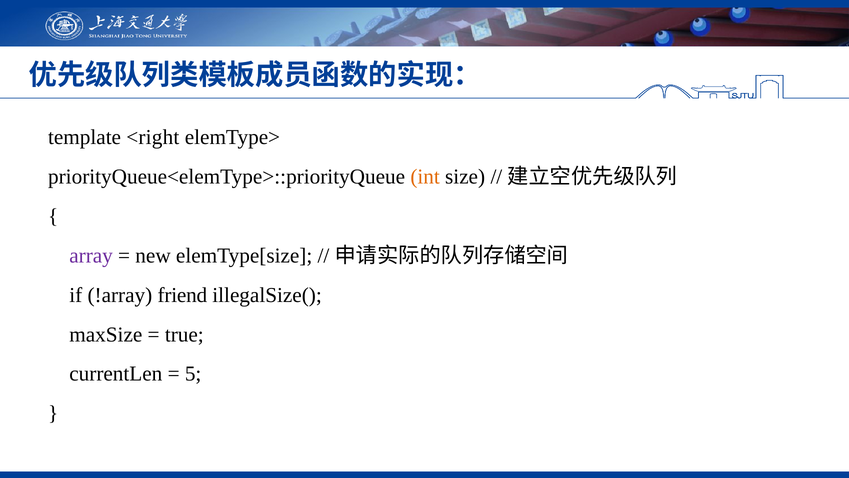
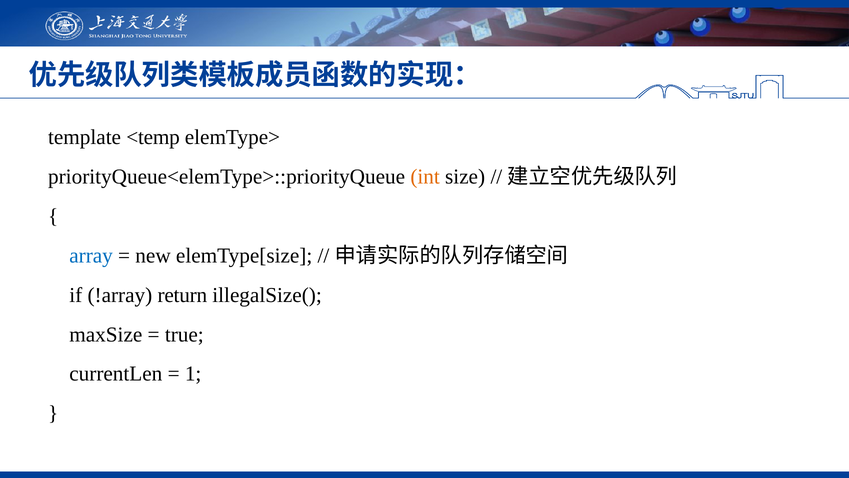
<right: <right -> <temp
array colour: purple -> blue
friend: friend -> return
5: 5 -> 1
